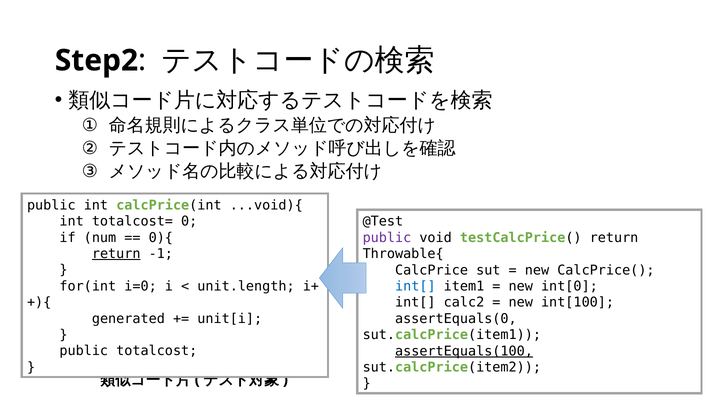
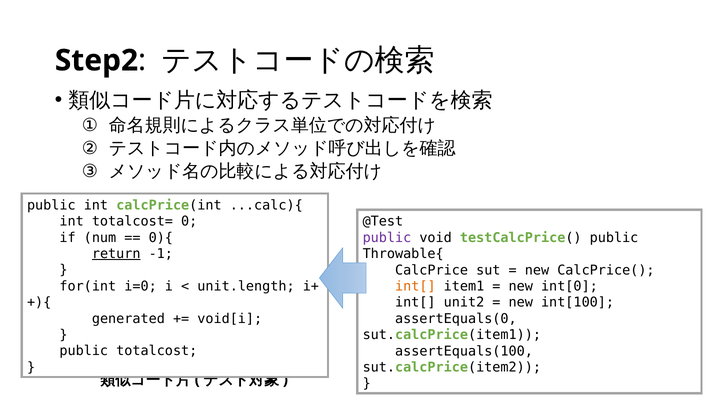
...void){: ...void){ -> ...calc){
testCalcPrice( return: return -> public
int[ at (415, 286) colour: blue -> orange
calc2: calc2 -> unit2
unit[i: unit[i -> void[i
assertEquals(100 underline: present -> none
